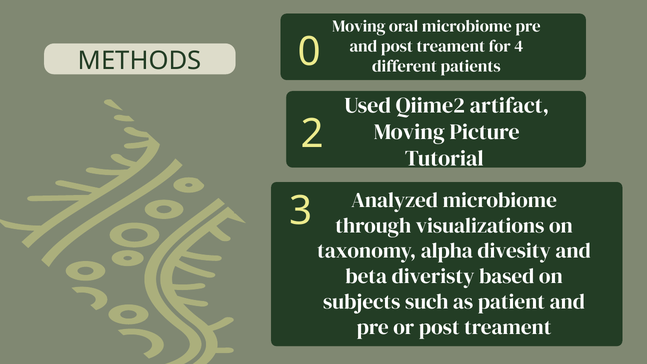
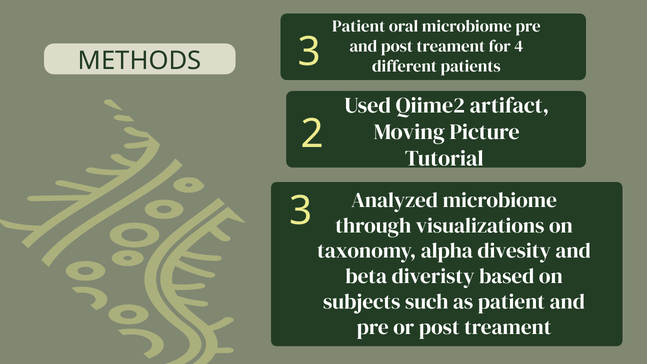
Moving at (359, 26): Moving -> Patient
METHODS 0: 0 -> 3
